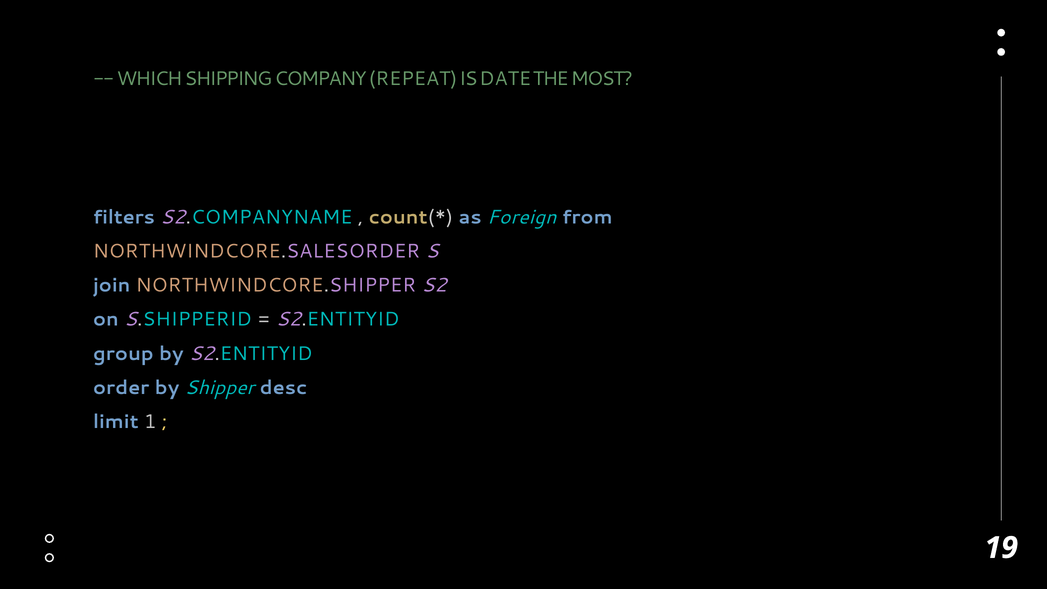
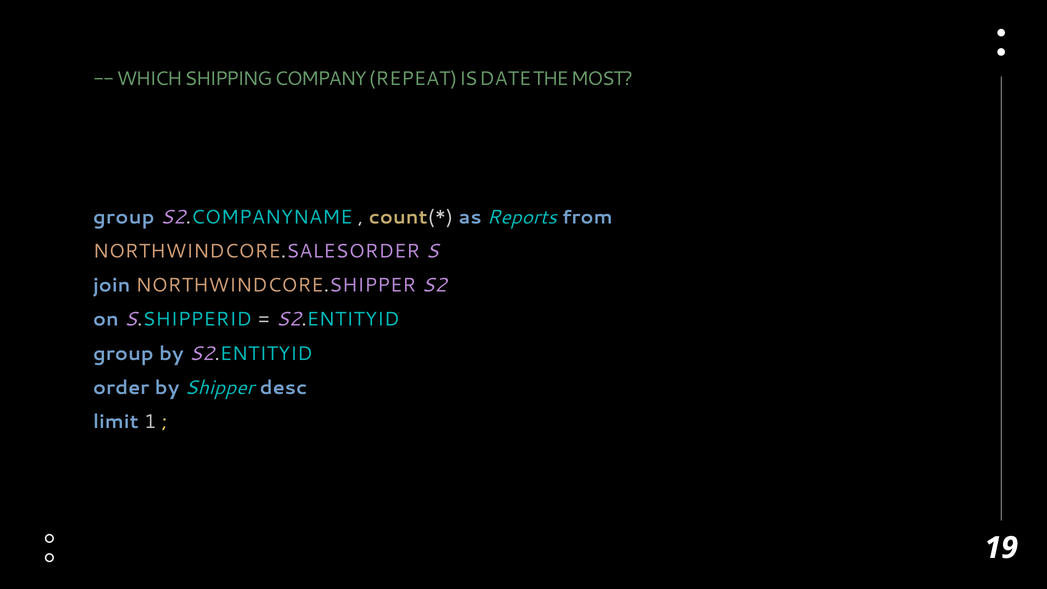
filters at (124, 217): filters -> group
Foreign: Foreign -> Reports
